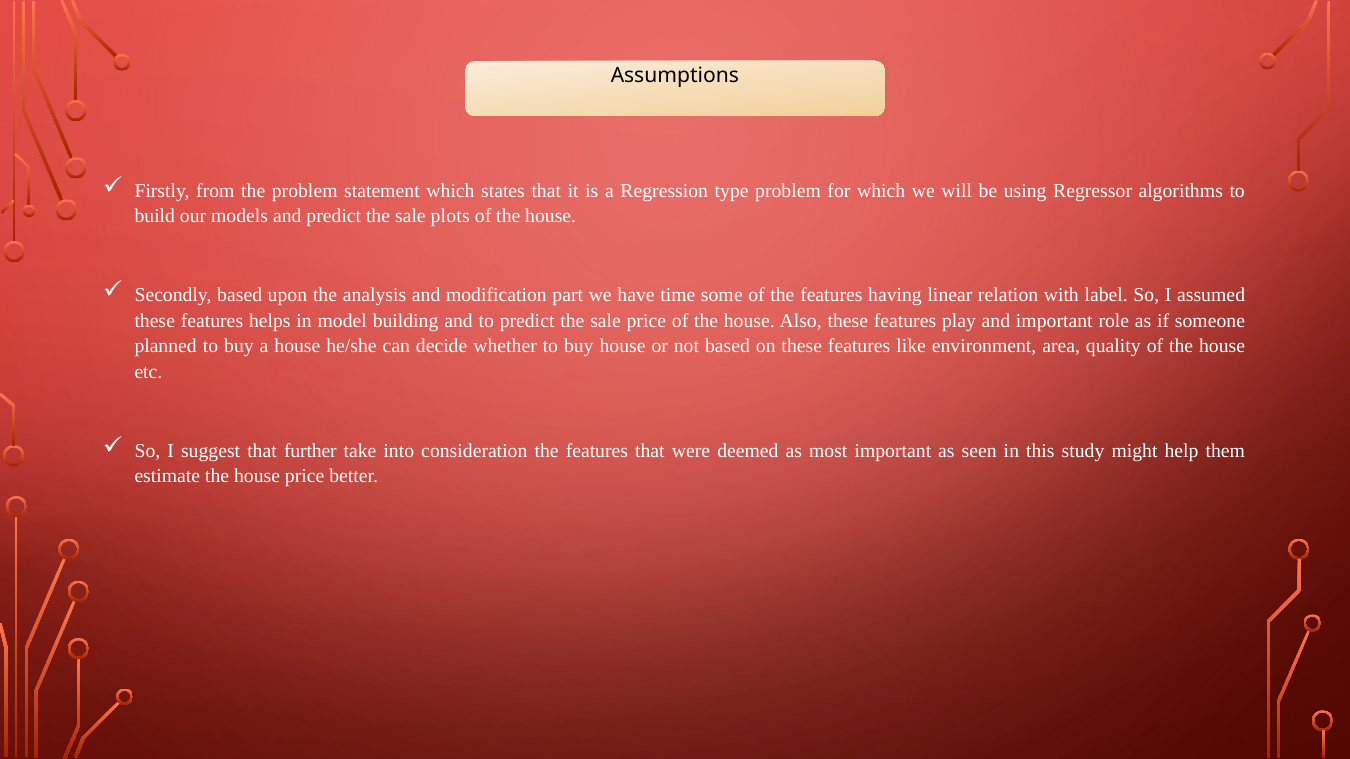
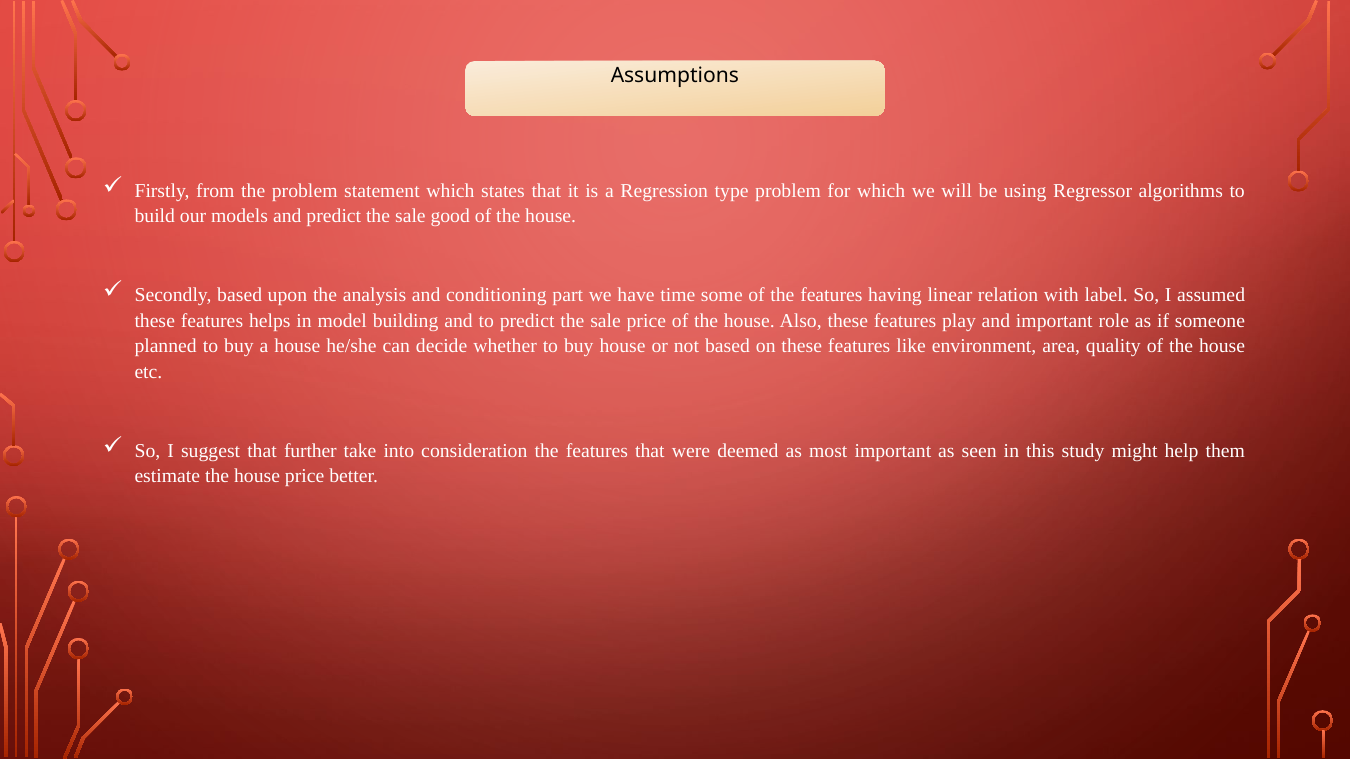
plots: plots -> good
modification: modification -> conditioning
